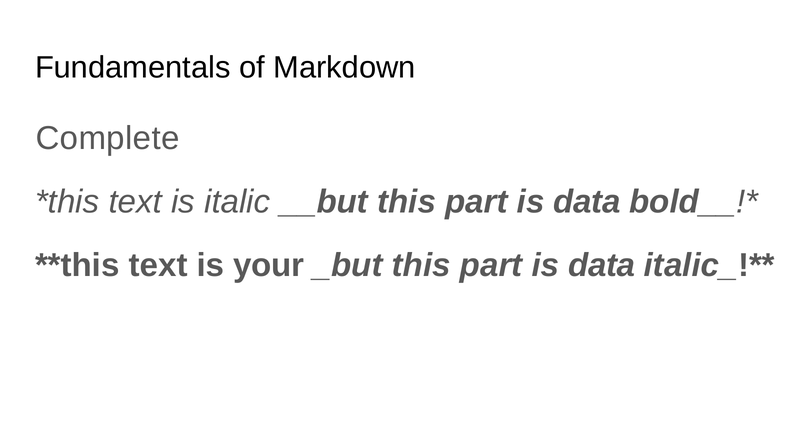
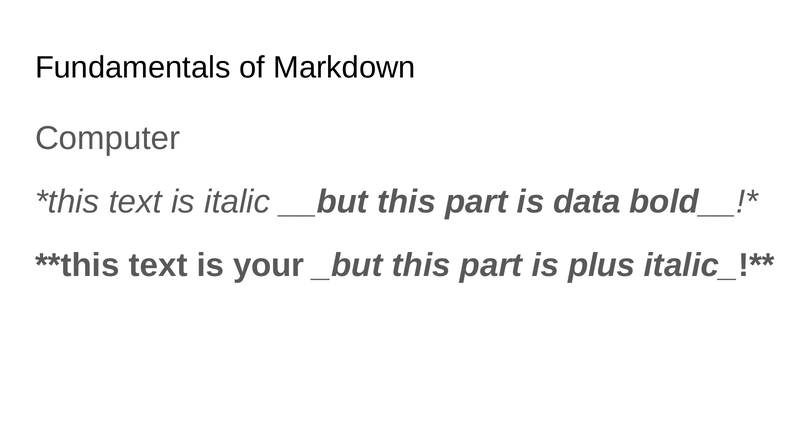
Complete: Complete -> Computer
data at (602, 265): data -> plus
